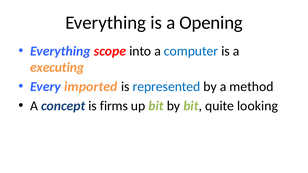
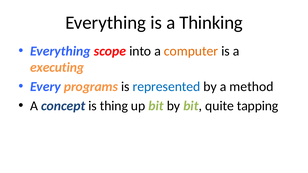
Opening: Opening -> Thinking
computer colour: blue -> orange
imported: imported -> programs
firms: firms -> thing
looking: looking -> tapping
